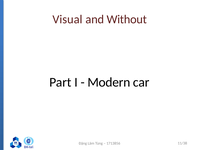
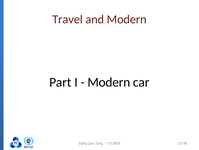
Visual: Visual -> Travel
and Without: Without -> Modern
